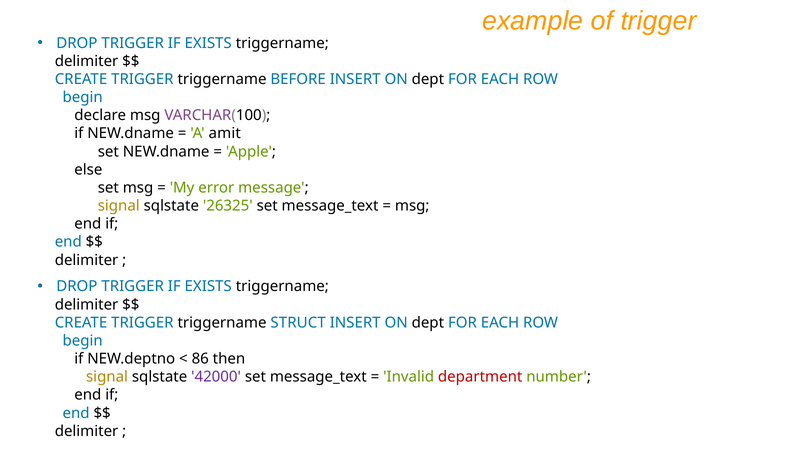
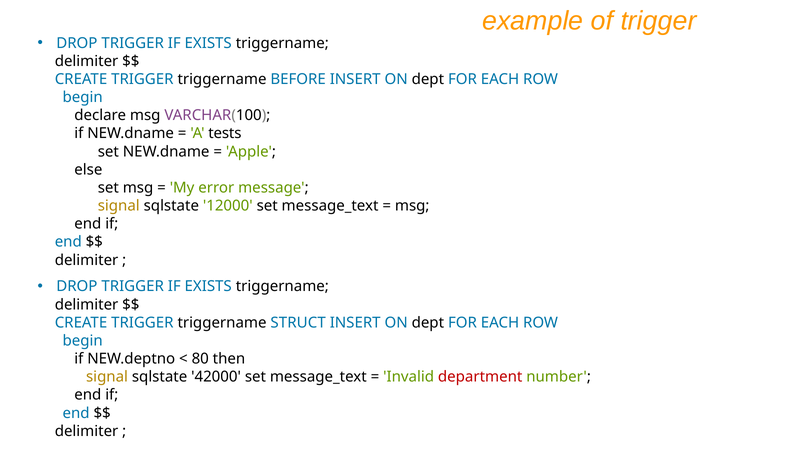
amit: amit -> tests
26325: 26325 -> 12000
86: 86 -> 80
42000 colour: purple -> black
